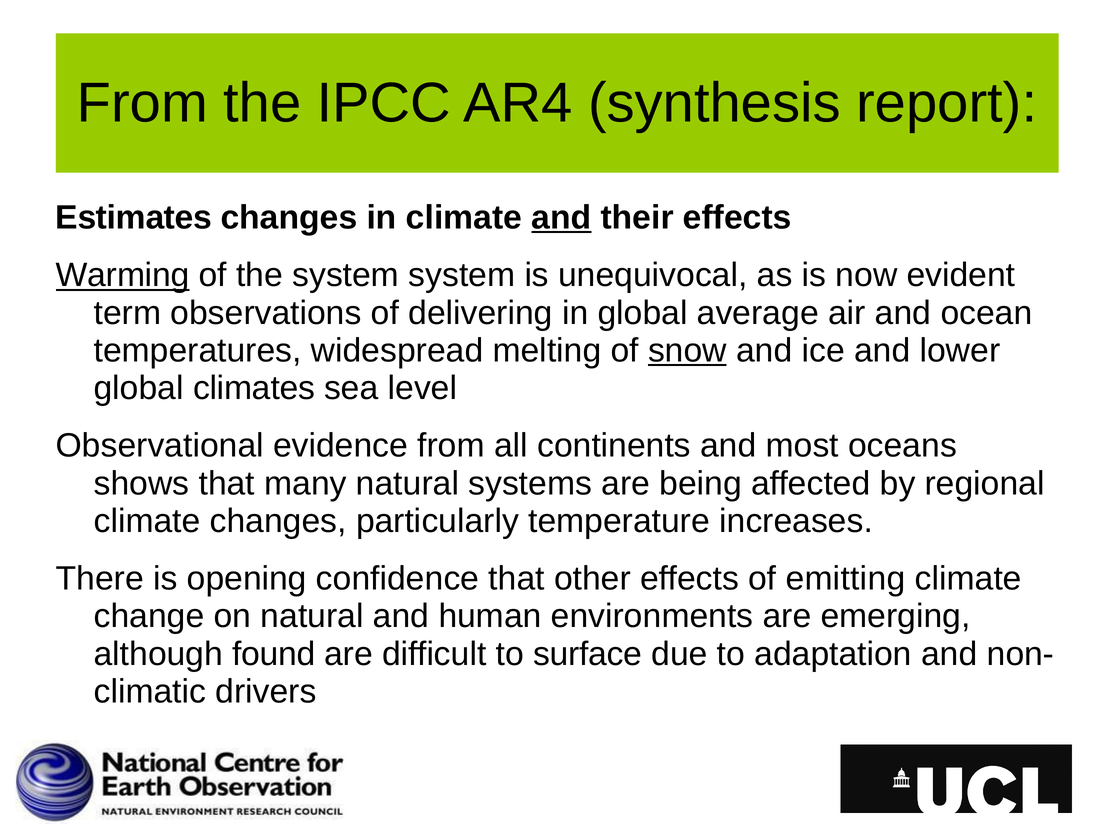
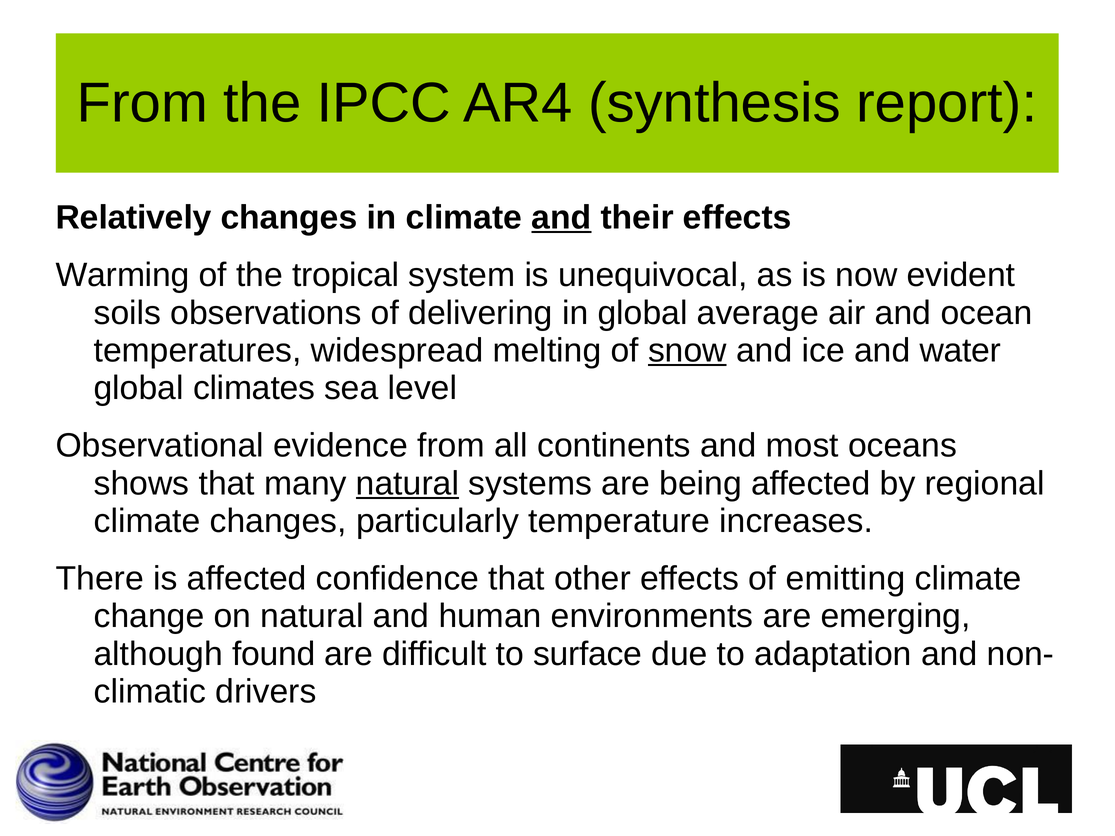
Estimates: Estimates -> Relatively
Warming underline: present -> none
the system: system -> tropical
term: term -> soils
lower: lower -> water
natural at (407, 483) underline: none -> present
is opening: opening -> affected
